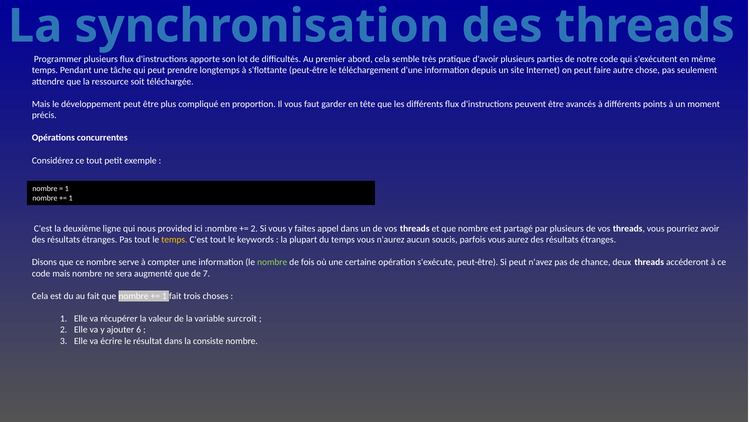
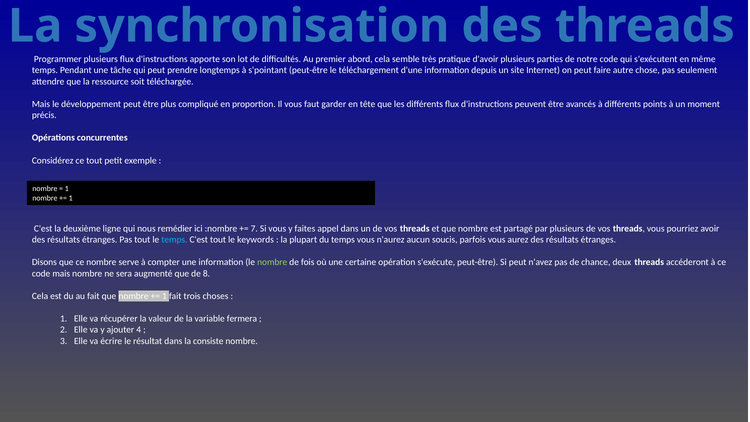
s'flottante: s'flottante -> s'pointant
provided: provided -> remédier
2 at (254, 228): 2 -> 7
temps at (174, 240) colour: yellow -> light blue
7: 7 -> 8
surcroît: surcroît -> fermera
6: 6 -> 4
